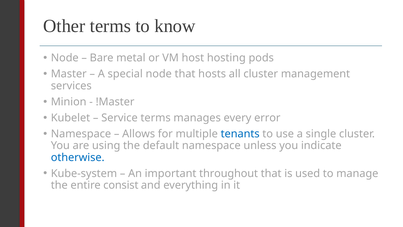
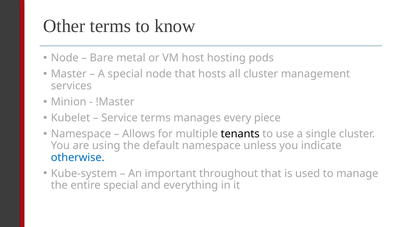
error: error -> piece
tenants colour: blue -> black
entire consist: consist -> special
